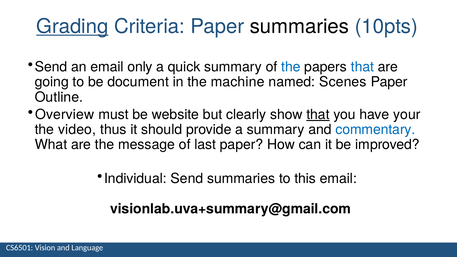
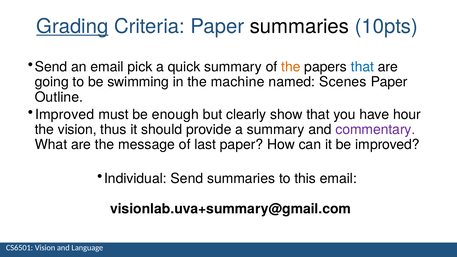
only: only -> pick
the at (291, 67) colour: blue -> orange
document: document -> swimming
Overview at (65, 115): Overview -> Improved
website: website -> enough
that at (318, 115) underline: present -> none
your: your -> hour
the video: video -> vision
commentary colour: blue -> purple
